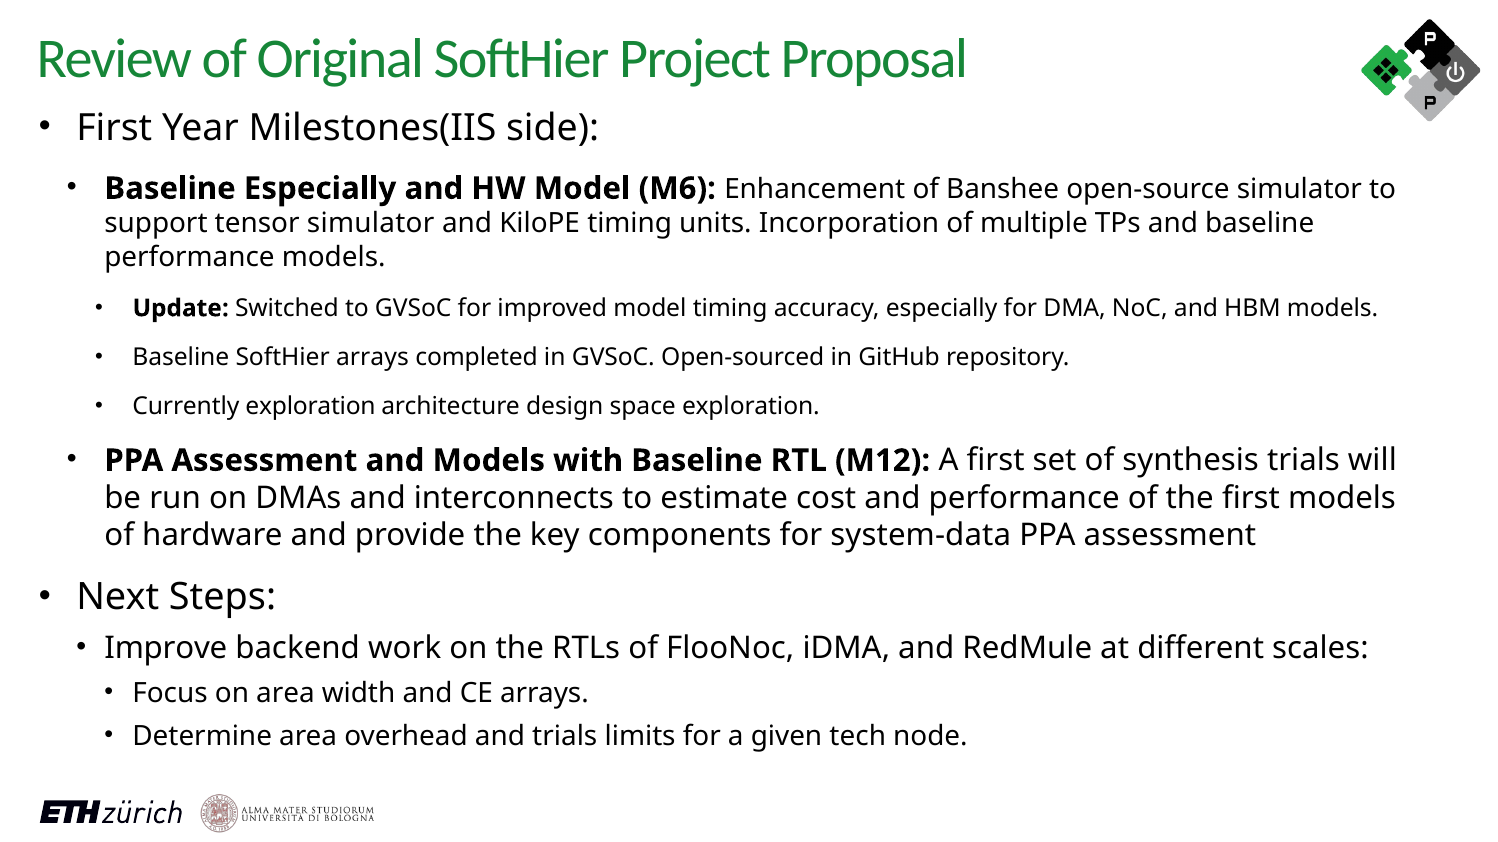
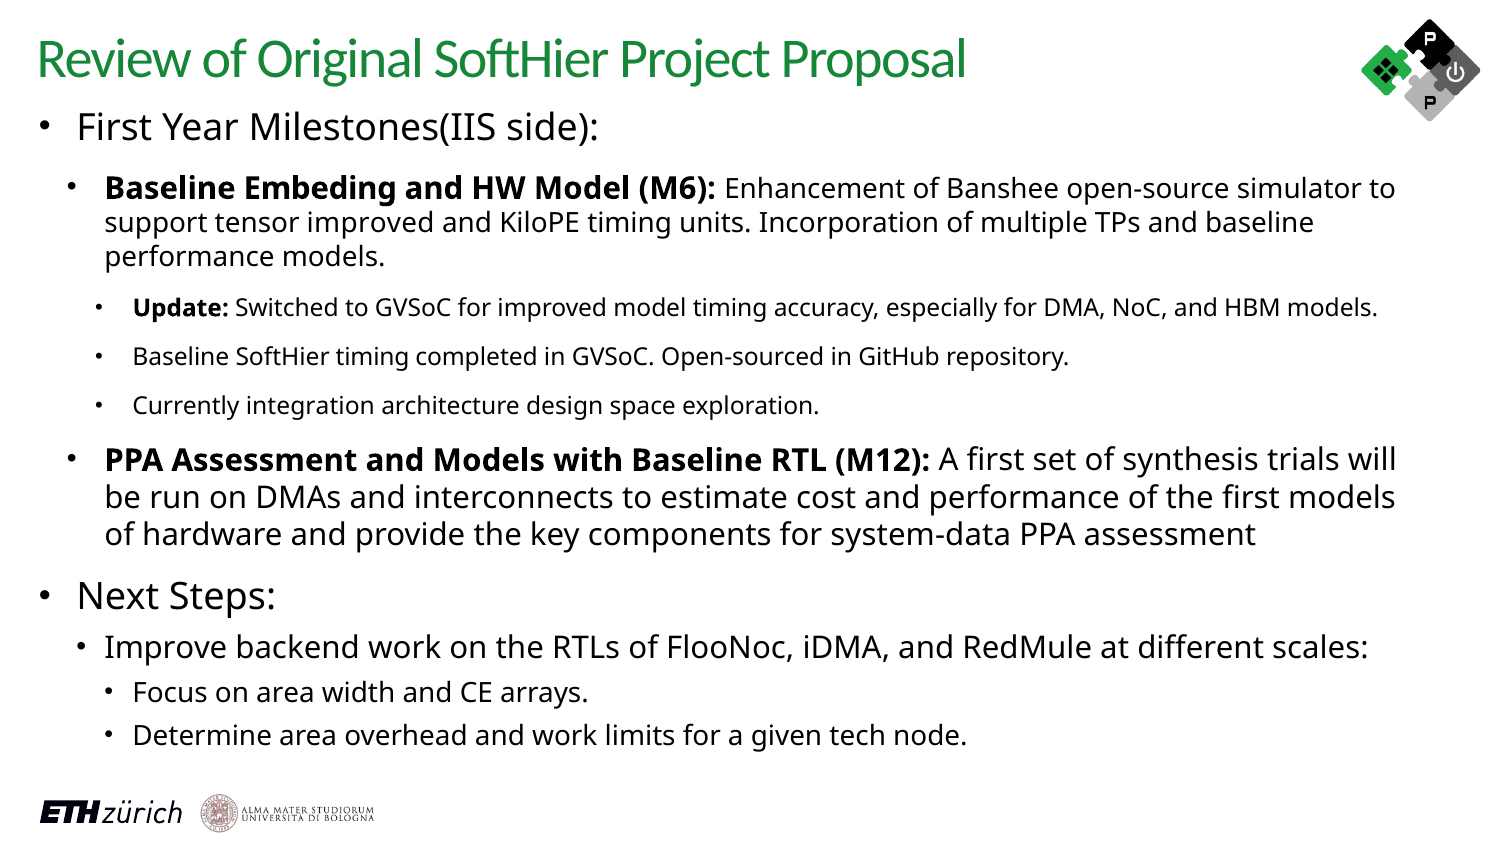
Baseline Especially: Especially -> Embeding
tensor simulator: simulator -> improved
SoftHier arrays: arrays -> timing
Currently exploration: exploration -> integration
and trials: trials -> work
